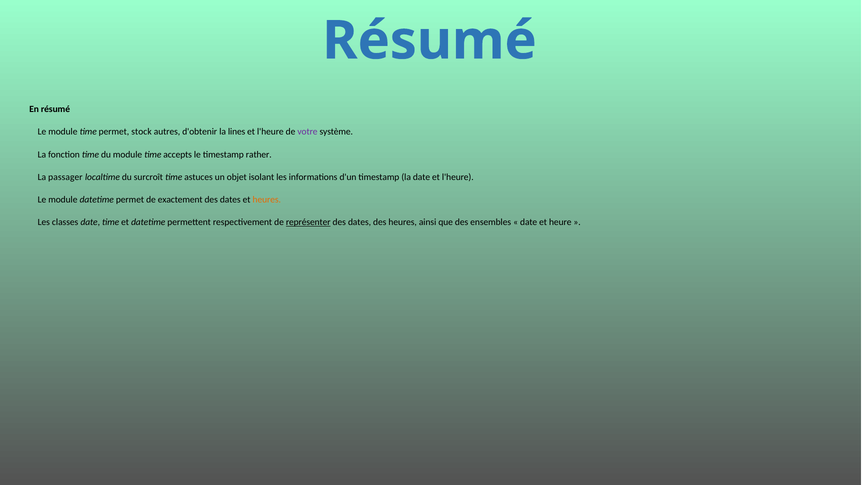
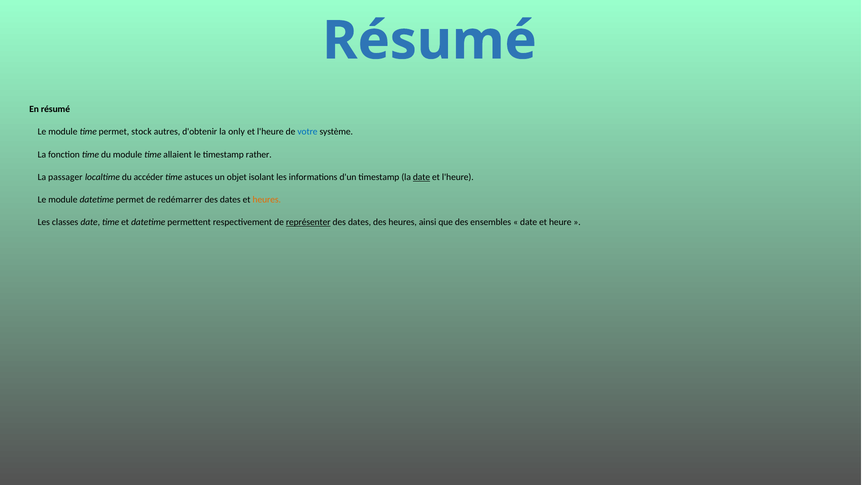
lines: lines -> only
votre colour: purple -> blue
accepts: accepts -> allaient
surcroît: surcroît -> accéder
date at (422, 177) underline: none -> present
exactement: exactement -> redémarrer
